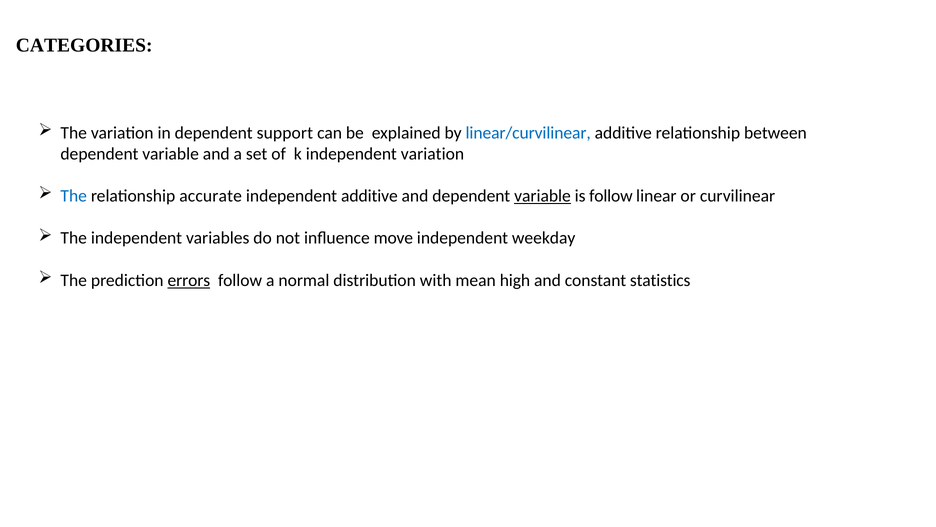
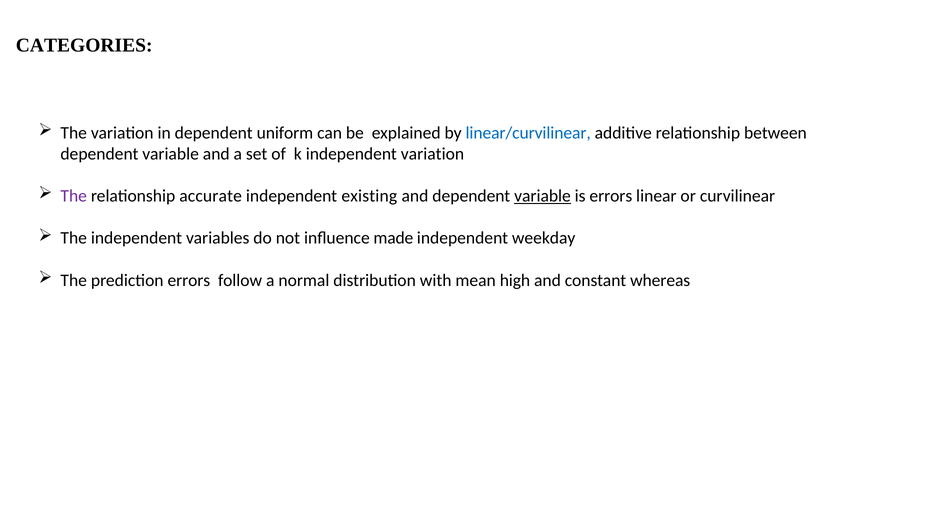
support: support -> uniform
The at (74, 196) colour: blue -> purple
independent additive: additive -> existing
is follow: follow -> errors
move: move -> made
errors at (189, 280) underline: present -> none
statistics: statistics -> whereas
